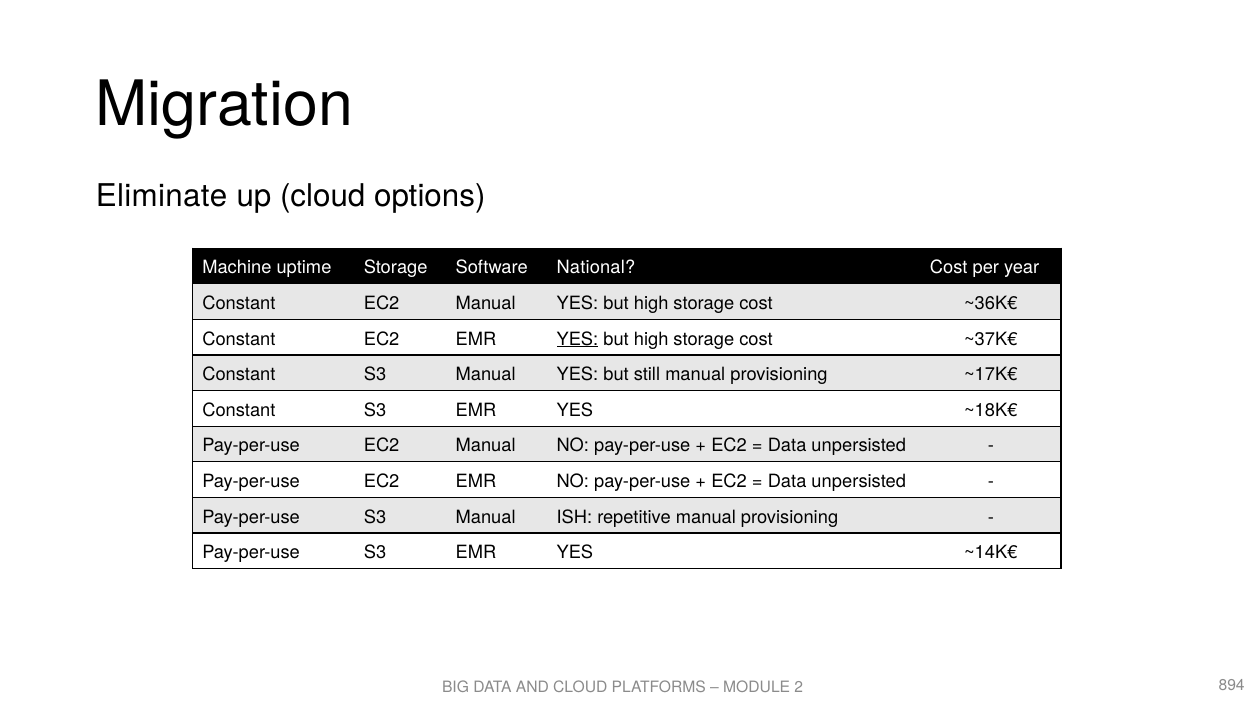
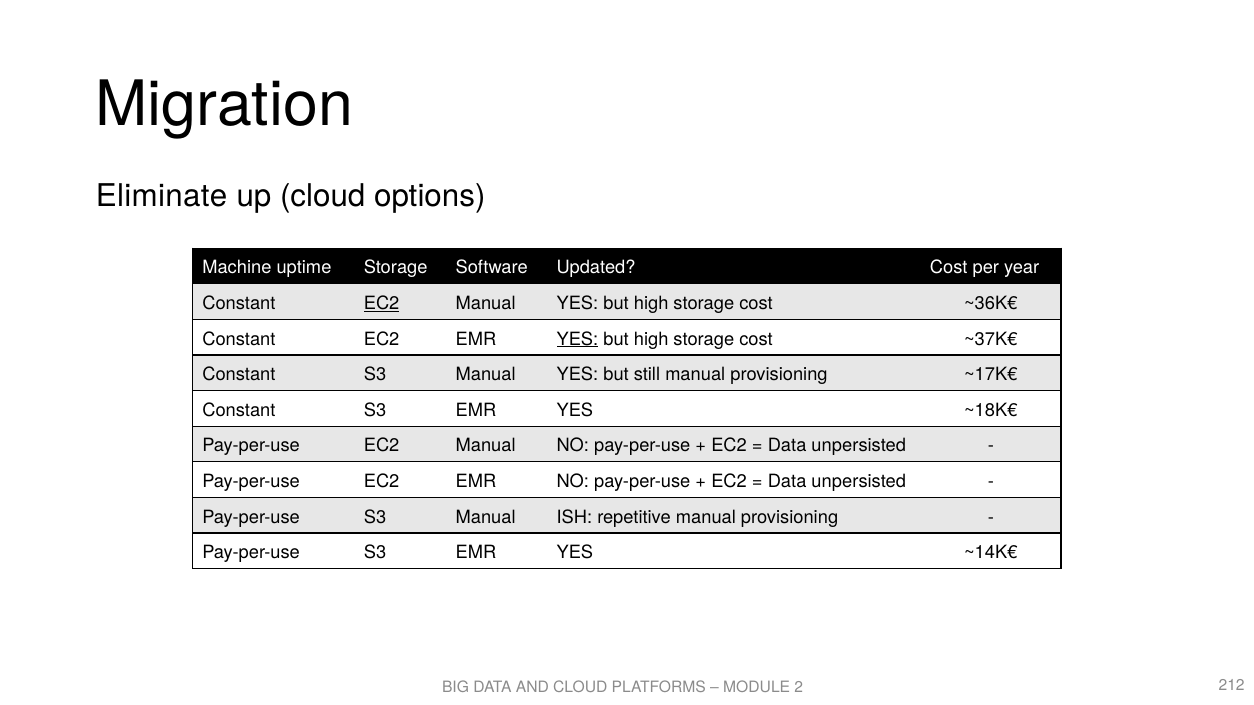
National: National -> Updated
EC2 at (382, 304) underline: none -> present
894: 894 -> 212
